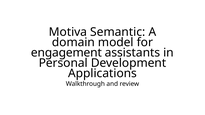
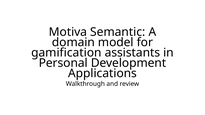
engagement: engagement -> gamification
